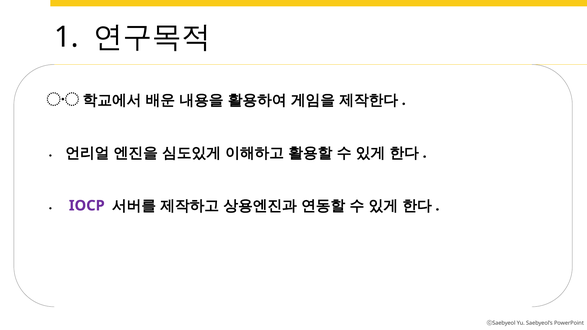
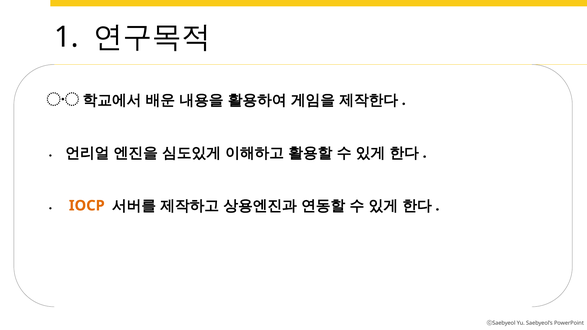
IOCP colour: purple -> orange
